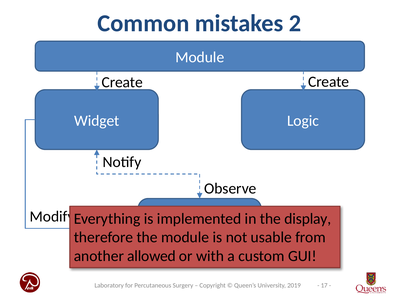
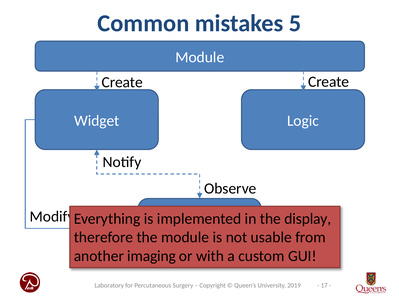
2: 2 -> 5
allowed: allowed -> imaging
